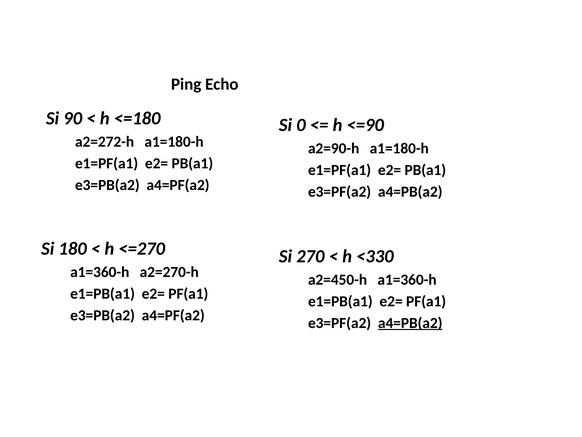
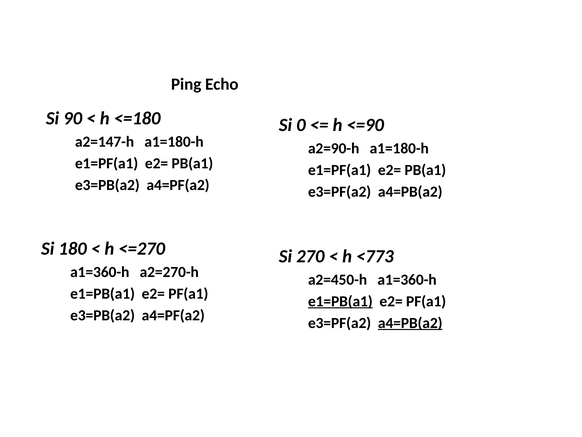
a2=272-h: a2=272-h -> a2=147-h
<330: <330 -> <773
e1=PB(a1 at (340, 301) underline: none -> present
